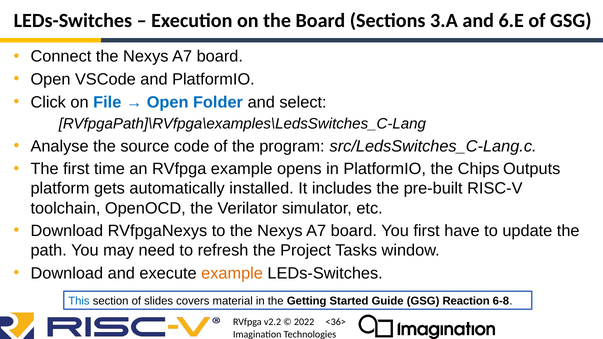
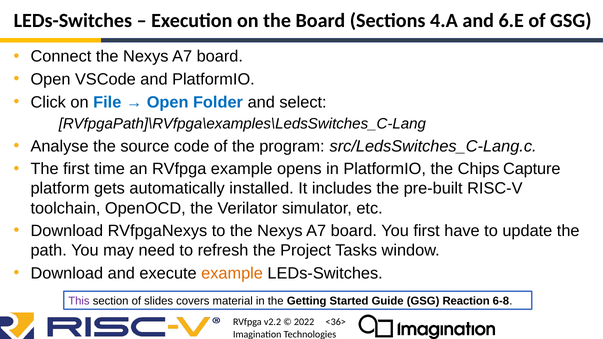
3.A: 3.A -> 4.A
Outputs: Outputs -> Capture
This colour: blue -> purple
